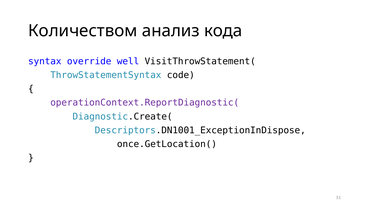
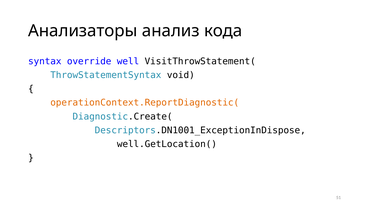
Количеством: Количеством -> Анализаторы
code: code -> void
operationContext.ReportDiagnostic( colour: purple -> orange
once.GetLocation(: once.GetLocation( -> well.GetLocation(
